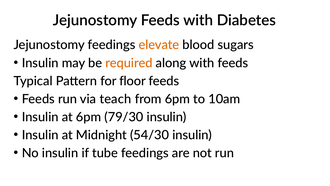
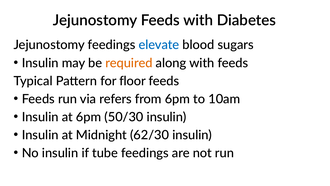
elevate colour: orange -> blue
teach: teach -> refers
79/30: 79/30 -> 50/30
54/30: 54/30 -> 62/30
